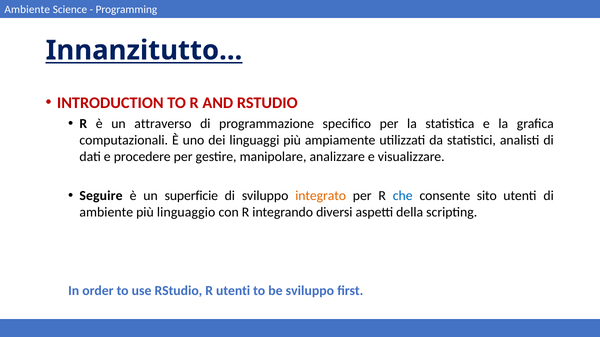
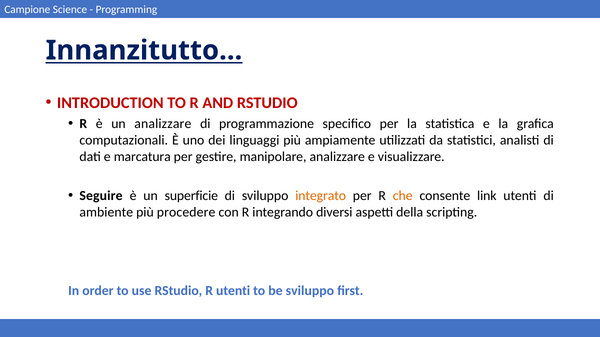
Ambiente at (27, 10): Ambiente -> Campione
un attraverso: attraverso -> analizzare
procedere: procedere -> marcatura
che colour: blue -> orange
sito: sito -> link
linguaggio: linguaggio -> procedere
